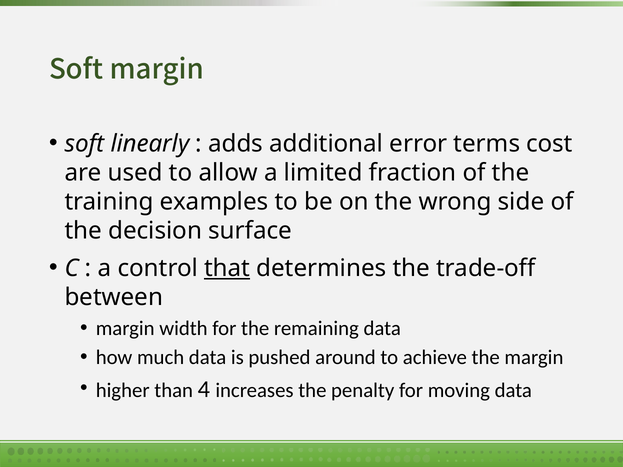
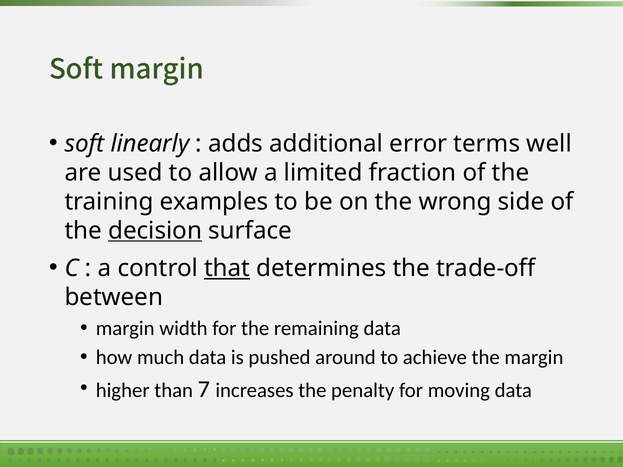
cost: cost -> well
decision underline: none -> present
4: 4 -> 7
